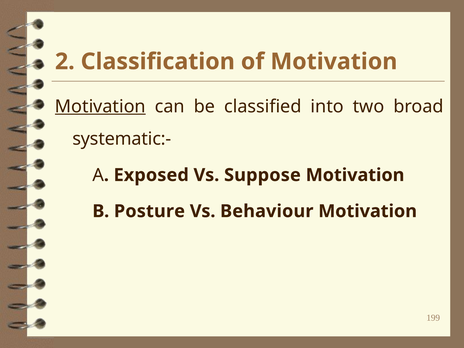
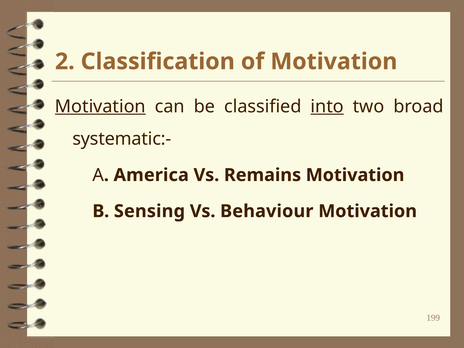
into underline: none -> present
Exposed: Exposed -> America
Suppose: Suppose -> Remains
Posture: Posture -> Sensing
